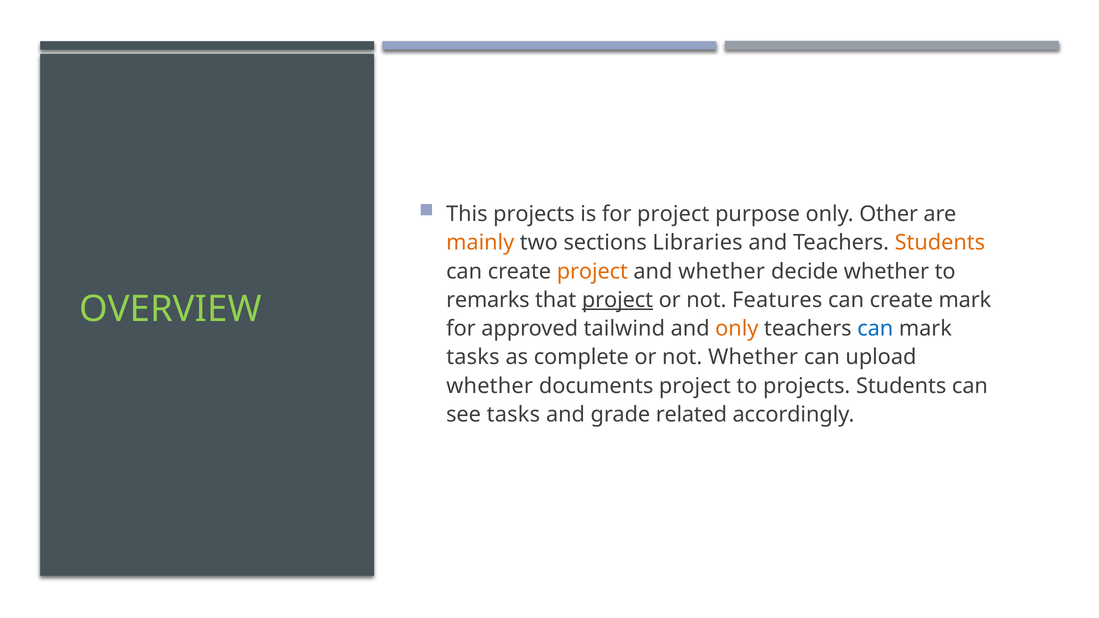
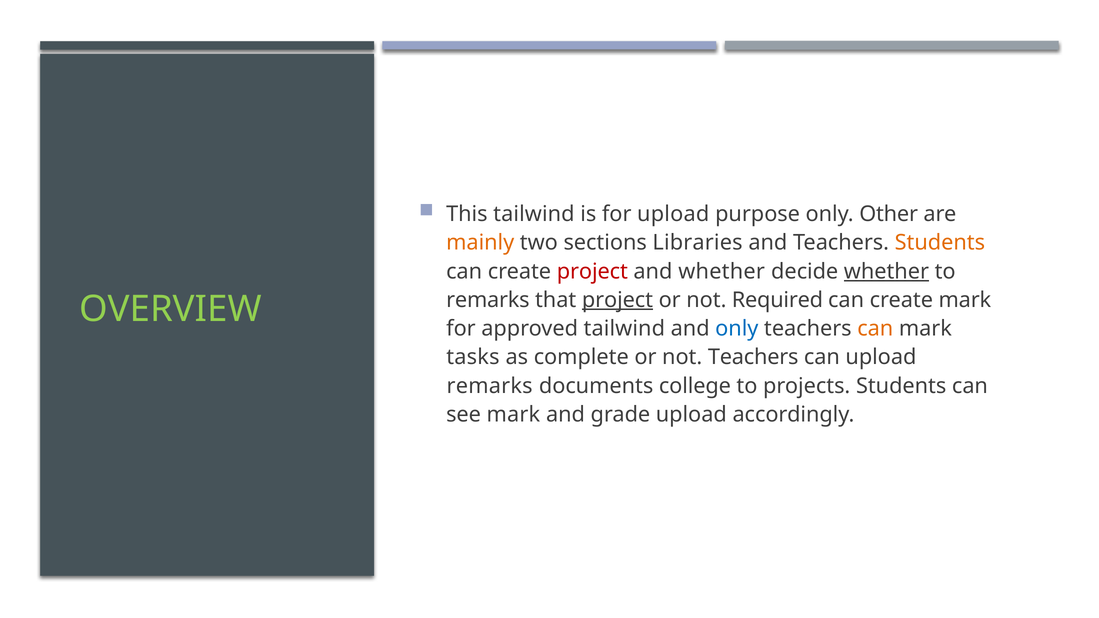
This projects: projects -> tailwind
for project: project -> upload
project at (592, 271) colour: orange -> red
whether at (886, 271) underline: none -> present
Features: Features -> Required
only at (737, 329) colour: orange -> blue
can at (875, 329) colour: blue -> orange
not Whether: Whether -> Teachers
whether at (490, 386): whether -> remarks
documents project: project -> college
see tasks: tasks -> mark
grade related: related -> upload
